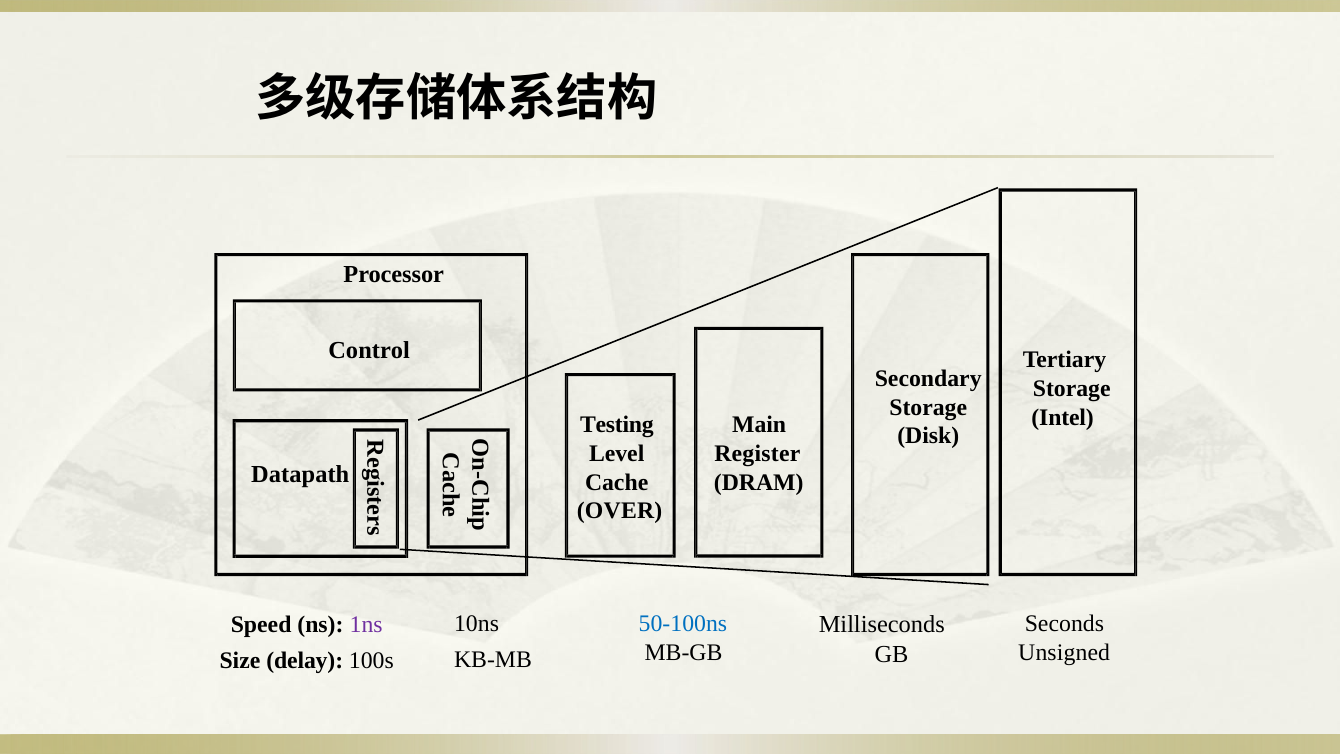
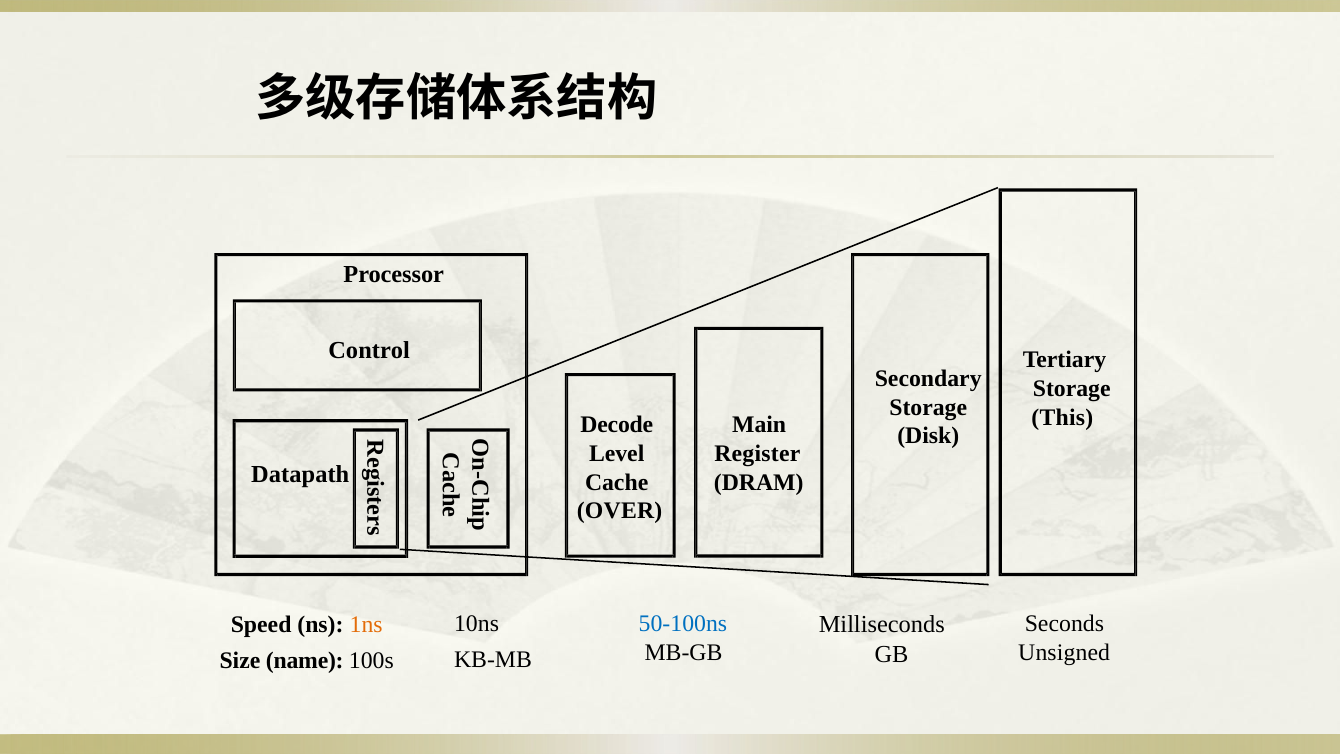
Intel: Intel -> This
Testing: Testing -> Decode
1ns colour: purple -> orange
delay: delay -> name
